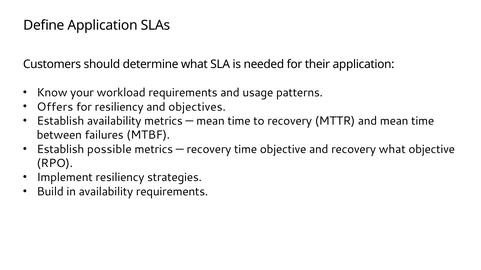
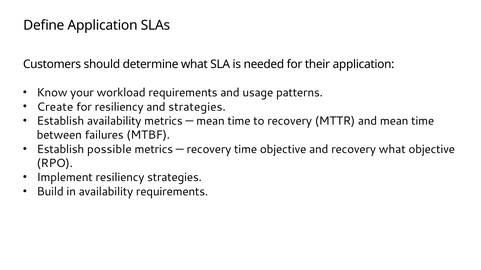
Offers: Offers -> Create
and objectives: objectives -> strategies
